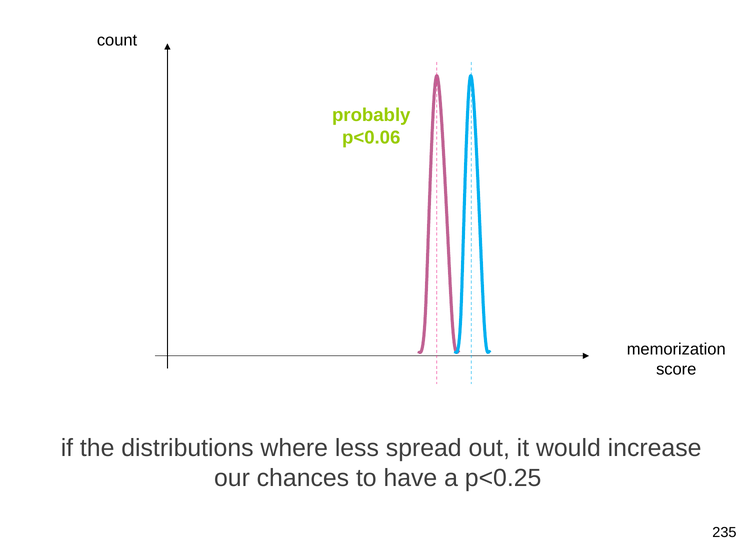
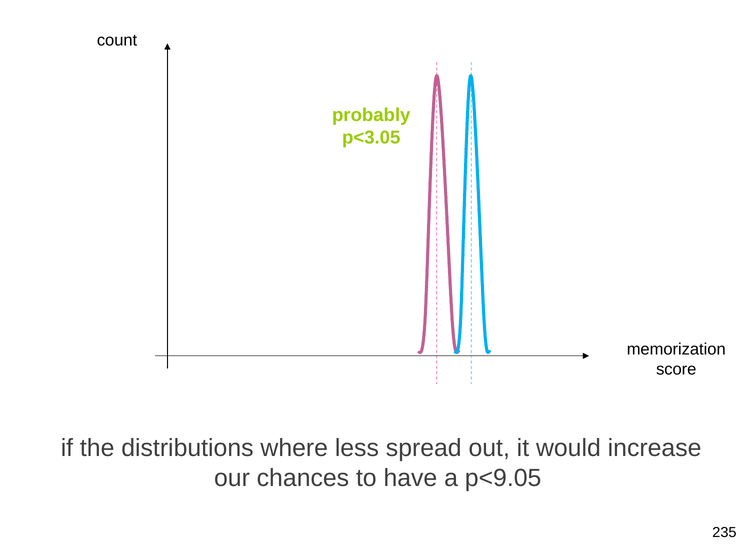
p<0.06: p<0.06 -> p<3.05
p<0.25: p<0.25 -> p<9.05
